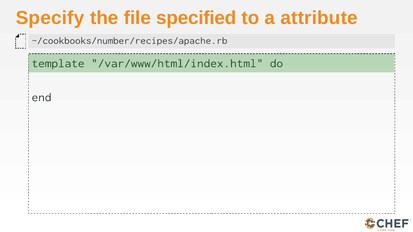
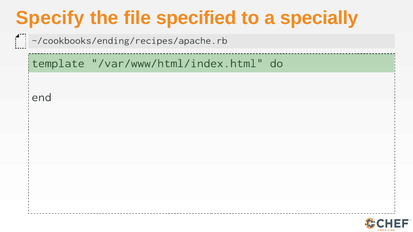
attribute: attribute -> specially
~/cookbooks/number/recipes/apache.rb: ~/cookbooks/number/recipes/apache.rb -> ~/cookbooks/ending/recipes/apache.rb
